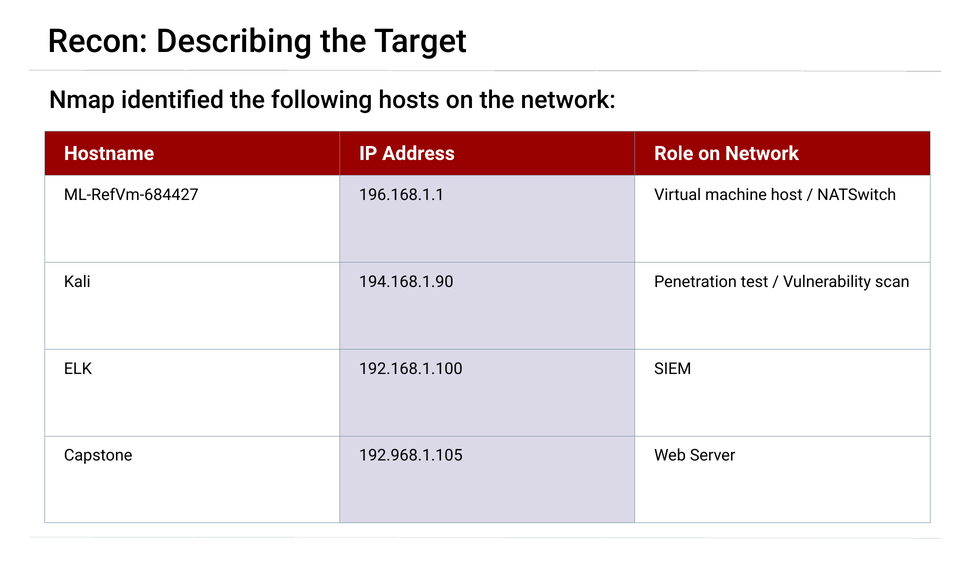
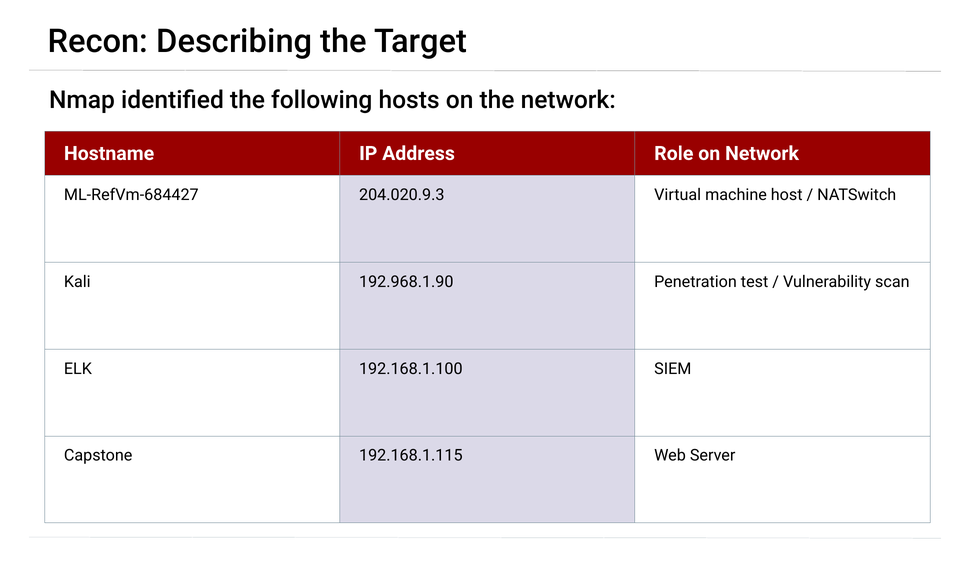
196.168.1.1: 196.168.1.1 -> 204.020.9.3
194.168.1.90: 194.168.1.90 -> 192.968.1.90
192.968.1.105: 192.968.1.105 -> 192.168.1.115
